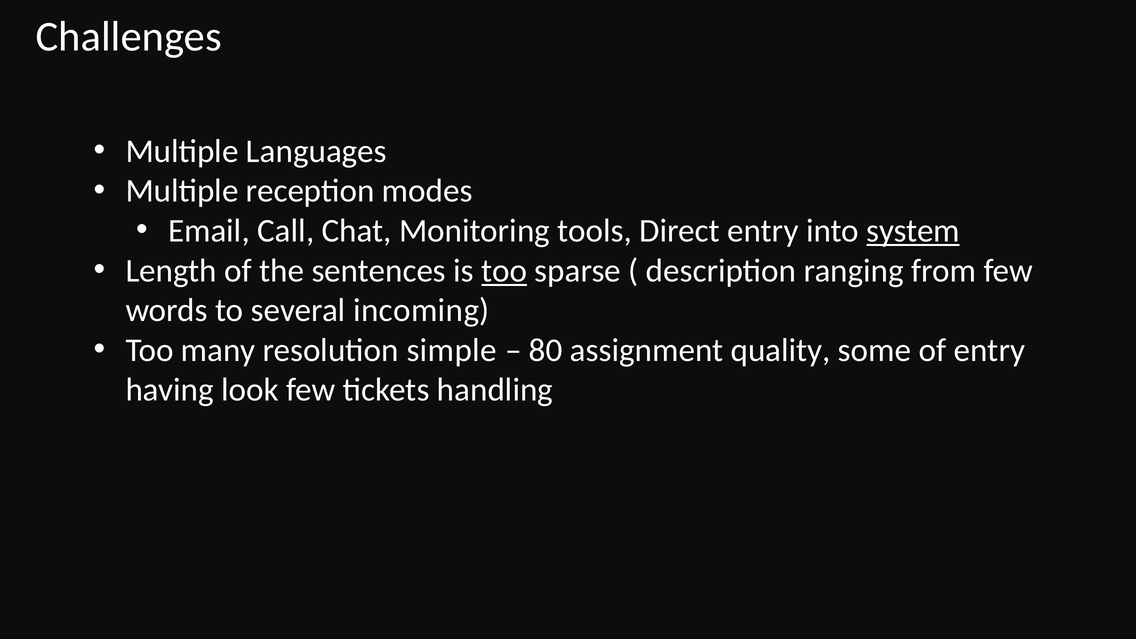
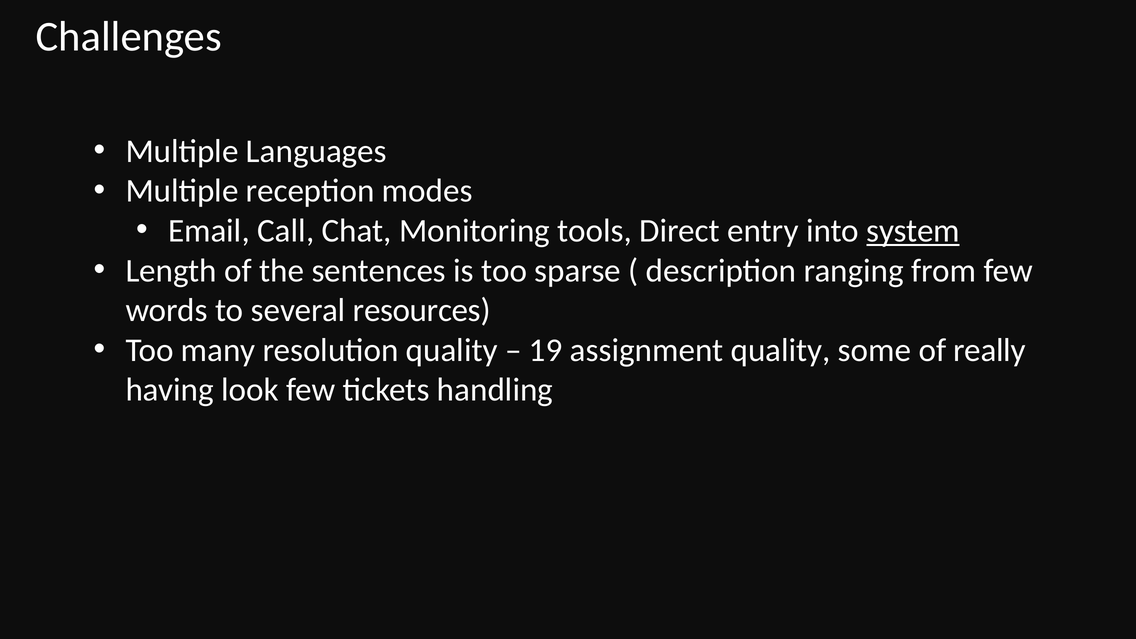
too at (504, 271) underline: present -> none
incoming: incoming -> resources
resolution simple: simple -> quality
80: 80 -> 19
of entry: entry -> really
